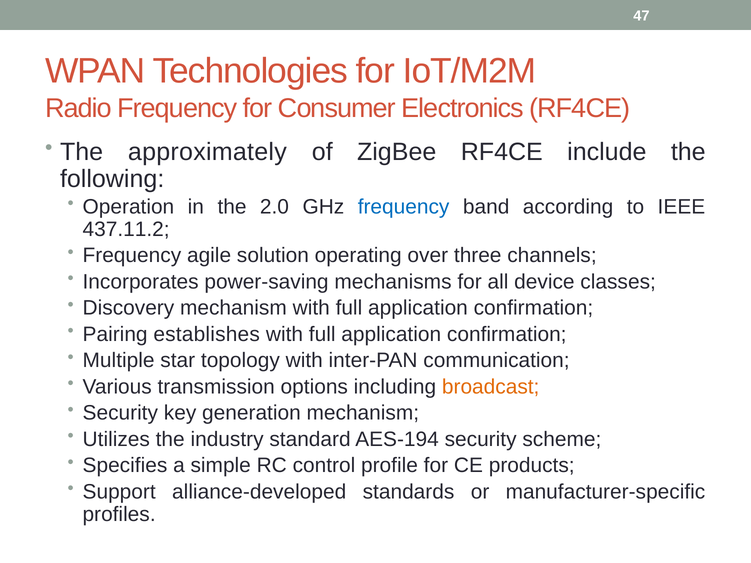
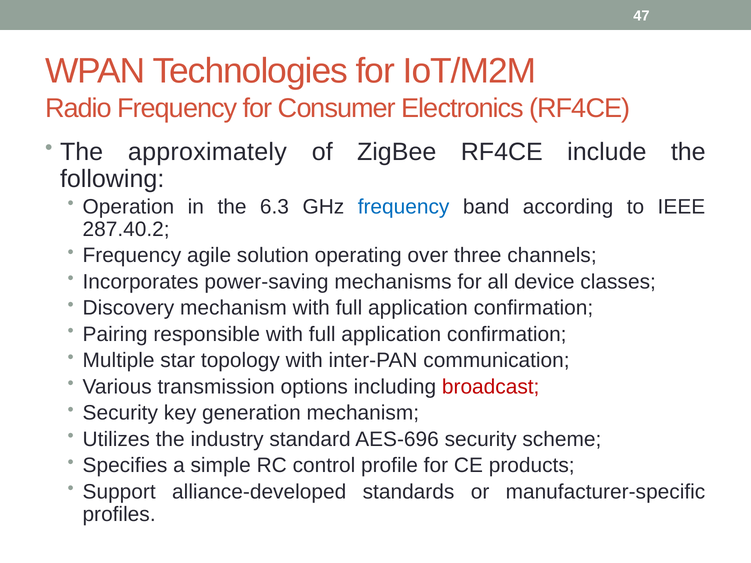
2.0: 2.0 -> 6.3
437.11.2: 437.11.2 -> 287.40.2
establishes: establishes -> responsible
broadcast colour: orange -> red
AES-194: AES-194 -> AES-696
